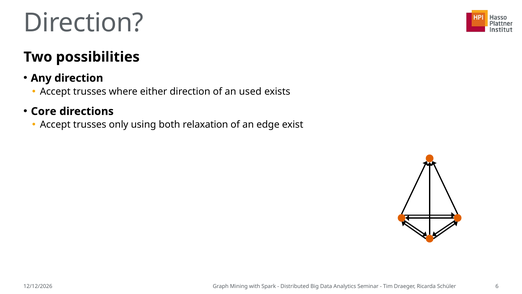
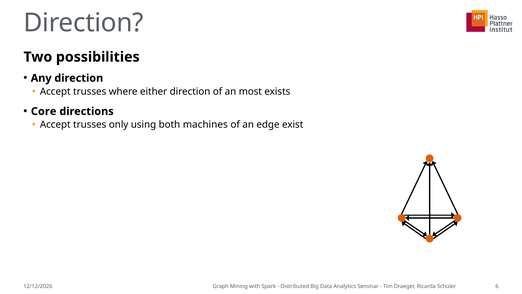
used: used -> most
relaxation: relaxation -> machines
